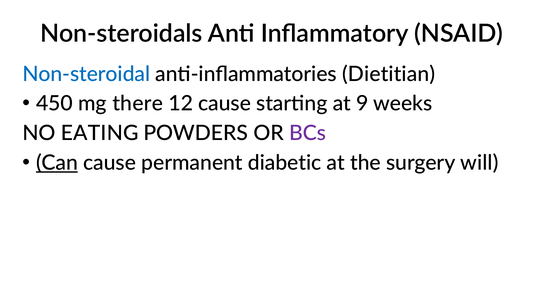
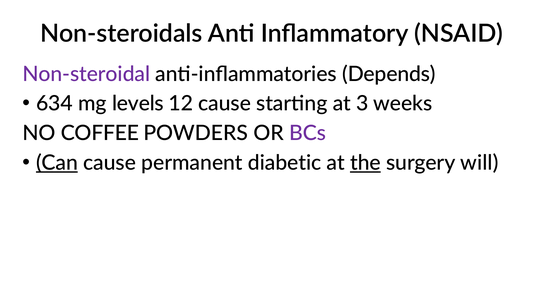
Non-steroidal colour: blue -> purple
Dietitian: Dietitian -> Depends
450: 450 -> 634
there: there -> levels
9: 9 -> 3
EATING: EATING -> COFFEE
the underline: none -> present
